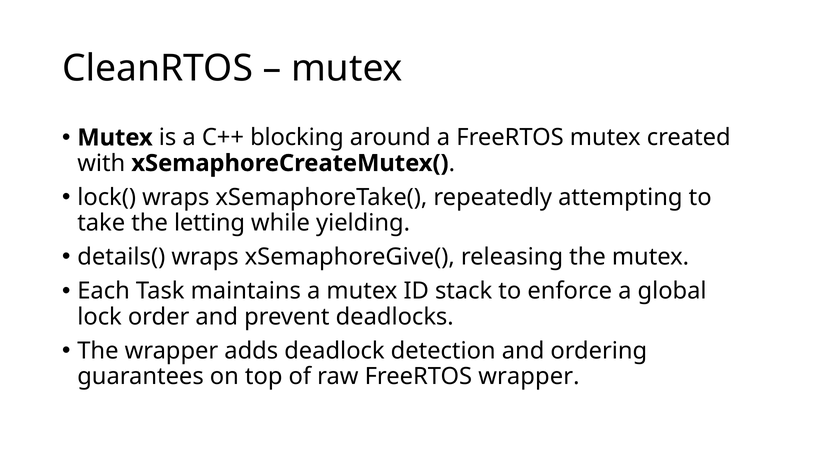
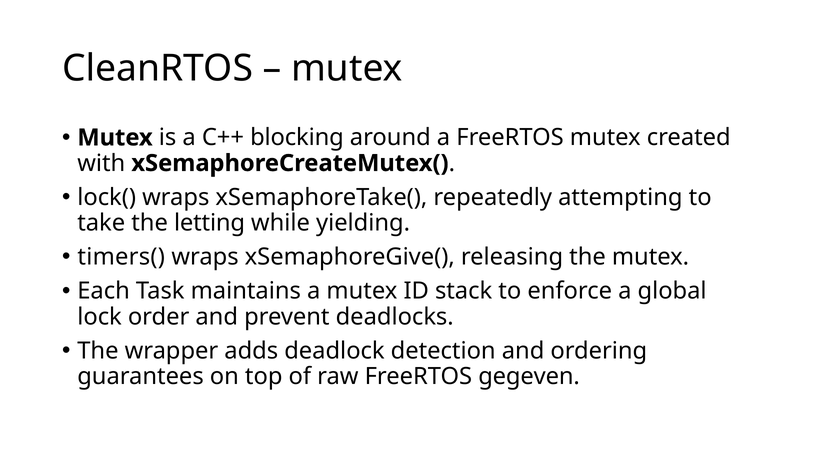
details(: details( -> timers(
FreeRTOS wrapper: wrapper -> gegeven
